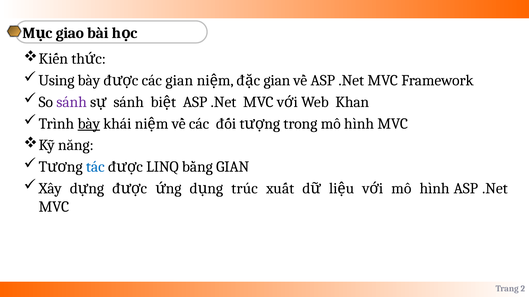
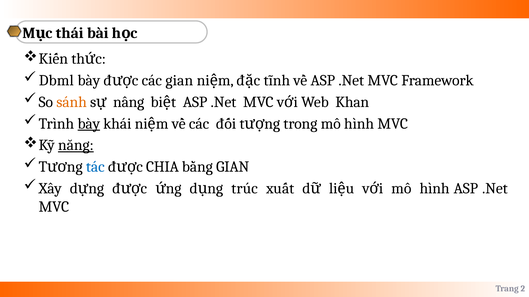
giao: giao -> thái
Using: Using -> Dbml
gian at (277, 81): gian -> tĩnh
sánh at (72, 102) colour: purple -> orange
sánh at (129, 102): sánh -> nâng
năng underline: none -> present
LINQ: LINQ -> CHIA
